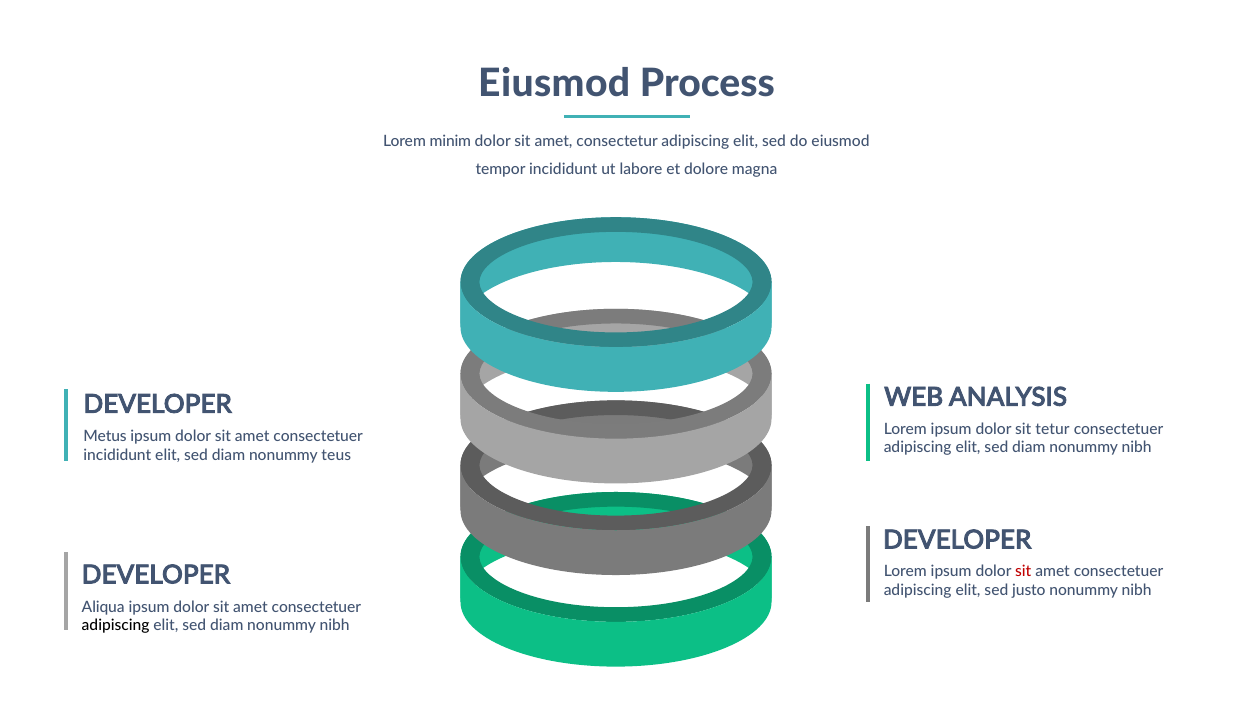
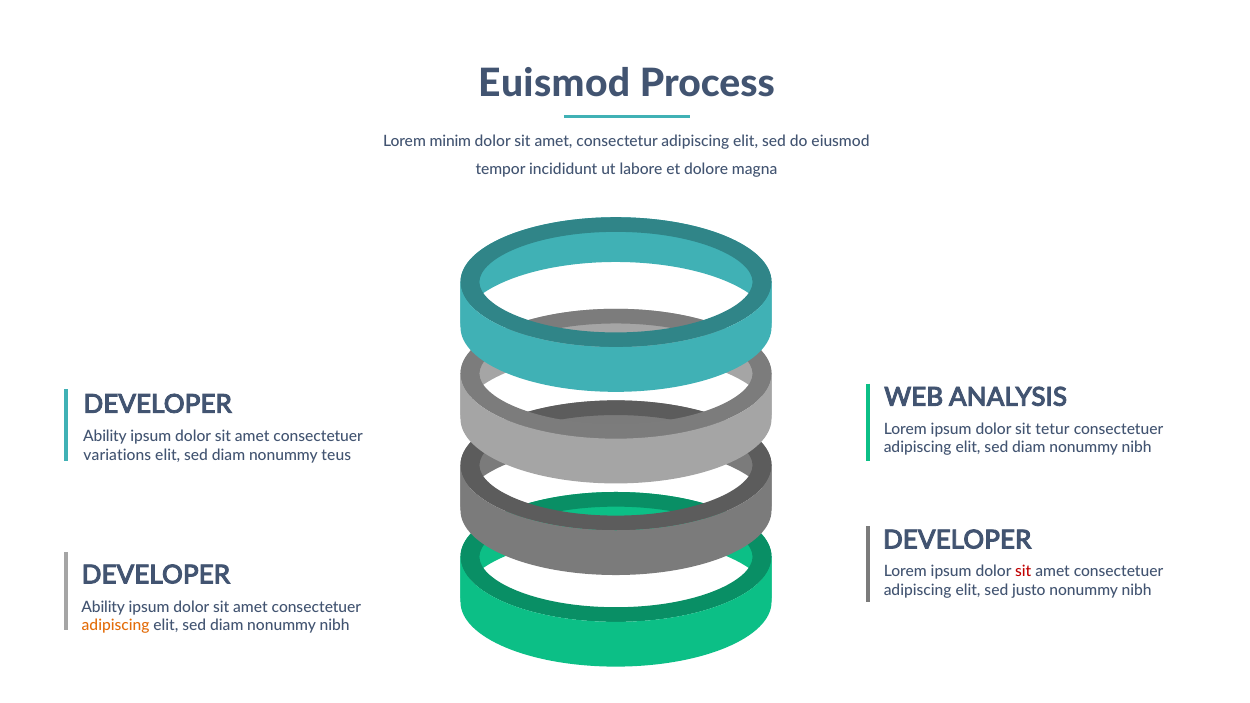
Eiusmod at (554, 84): Eiusmod -> Euismod
Metus at (105, 436): Metus -> Ability
incididunt at (117, 455): incididunt -> variations
Aliqua at (103, 607): Aliqua -> Ability
adipiscing at (116, 626) colour: black -> orange
